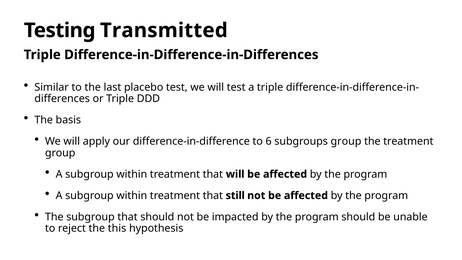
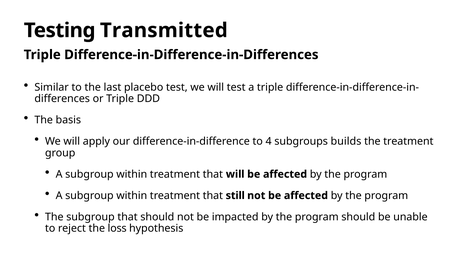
6: 6 -> 4
subgroups group: group -> builds
this: this -> loss
